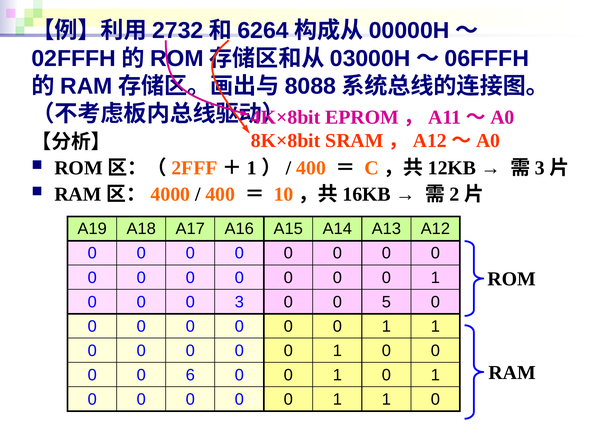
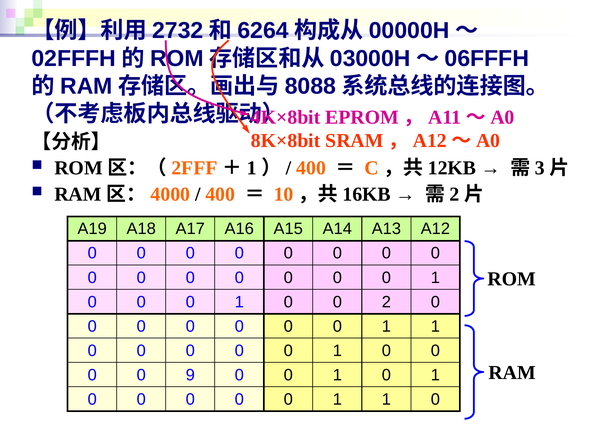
3 at (239, 302): 3 -> 1
5: 5 -> 2
6: 6 -> 9
